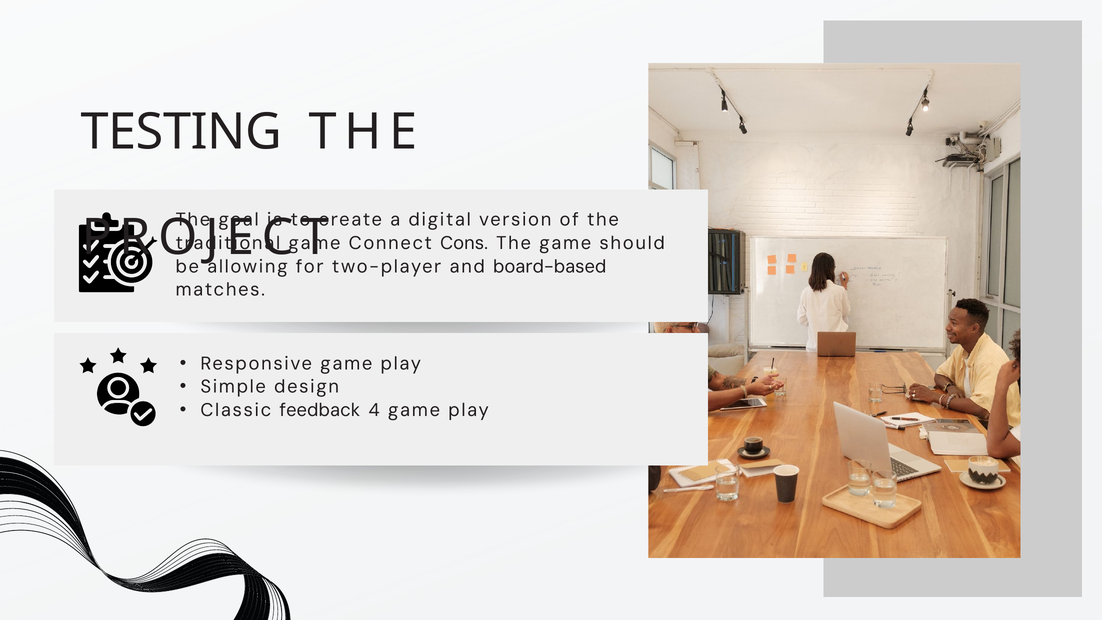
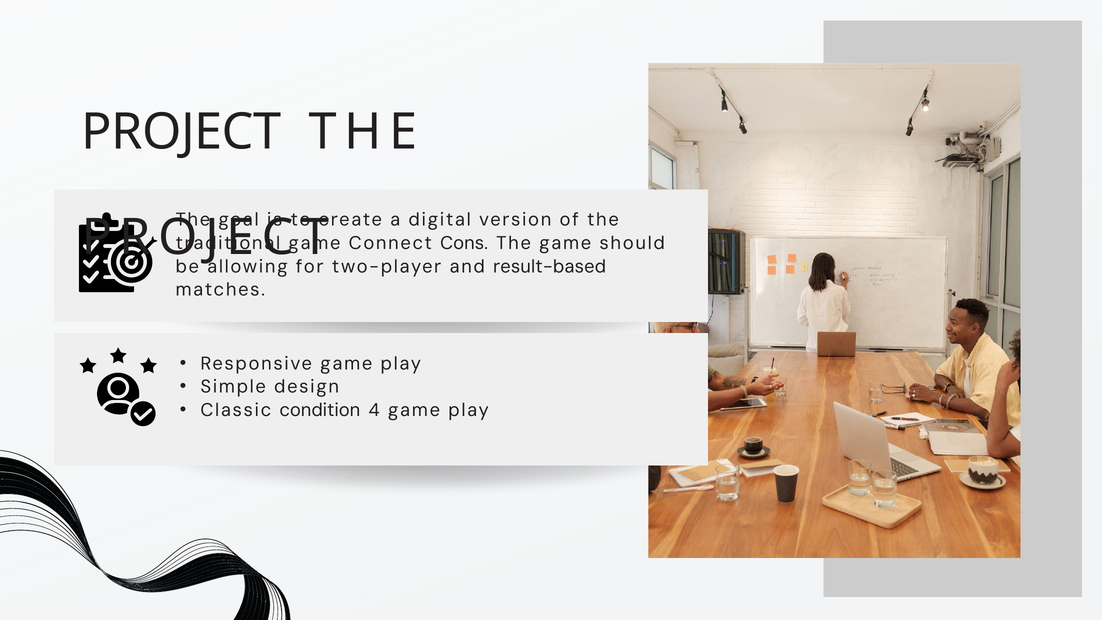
TESTING at (181, 132): TESTING -> PROJECT
board-based: board-based -> result-based
feedback: feedback -> condition
